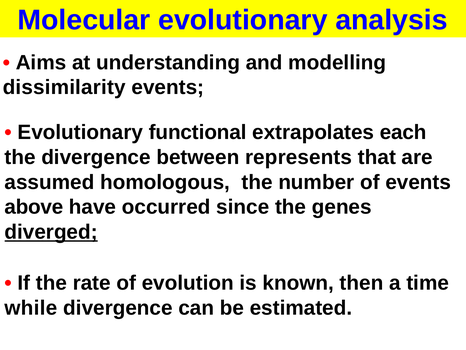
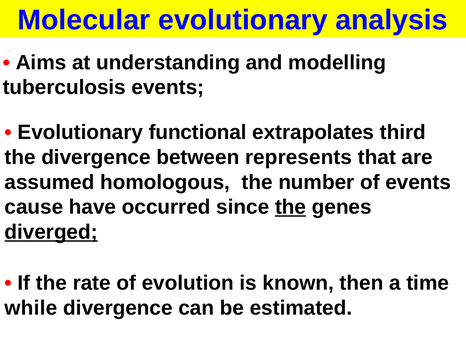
dissimilarity: dissimilarity -> tuberculosis
each: each -> third
above: above -> cause
the at (291, 207) underline: none -> present
